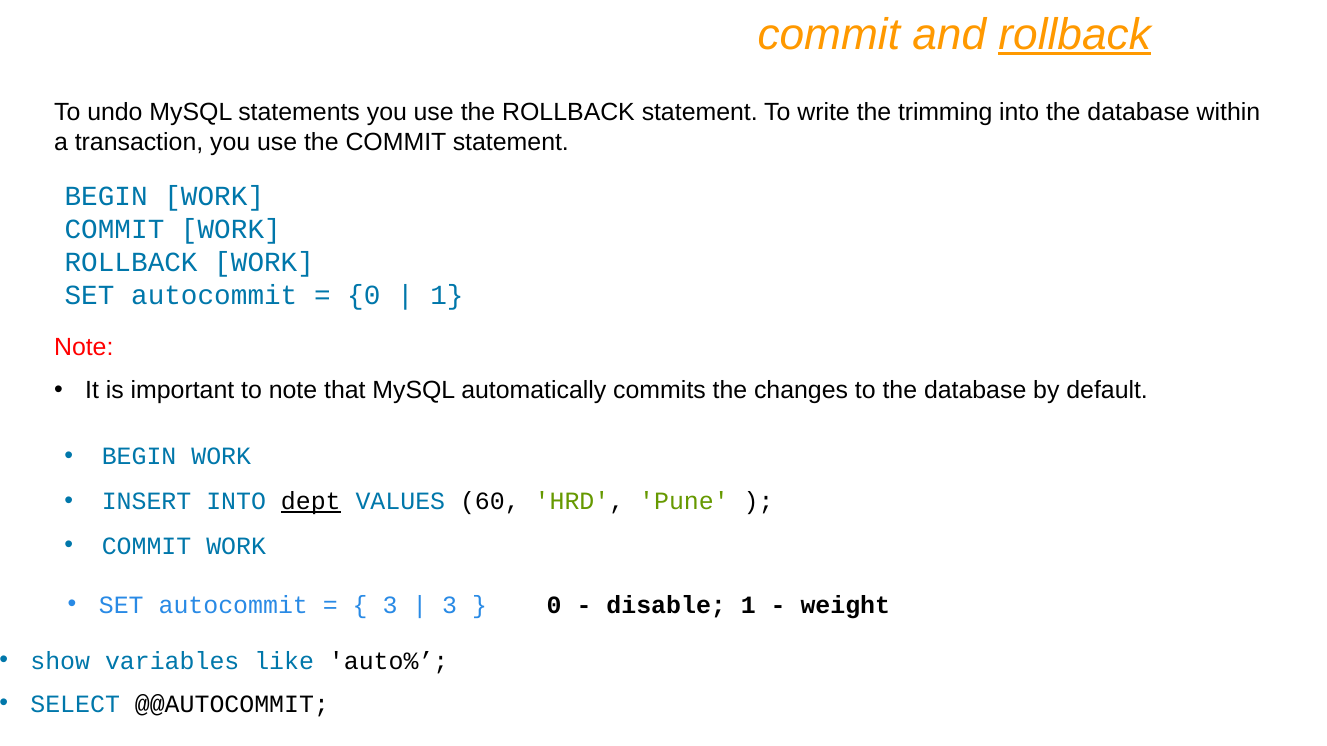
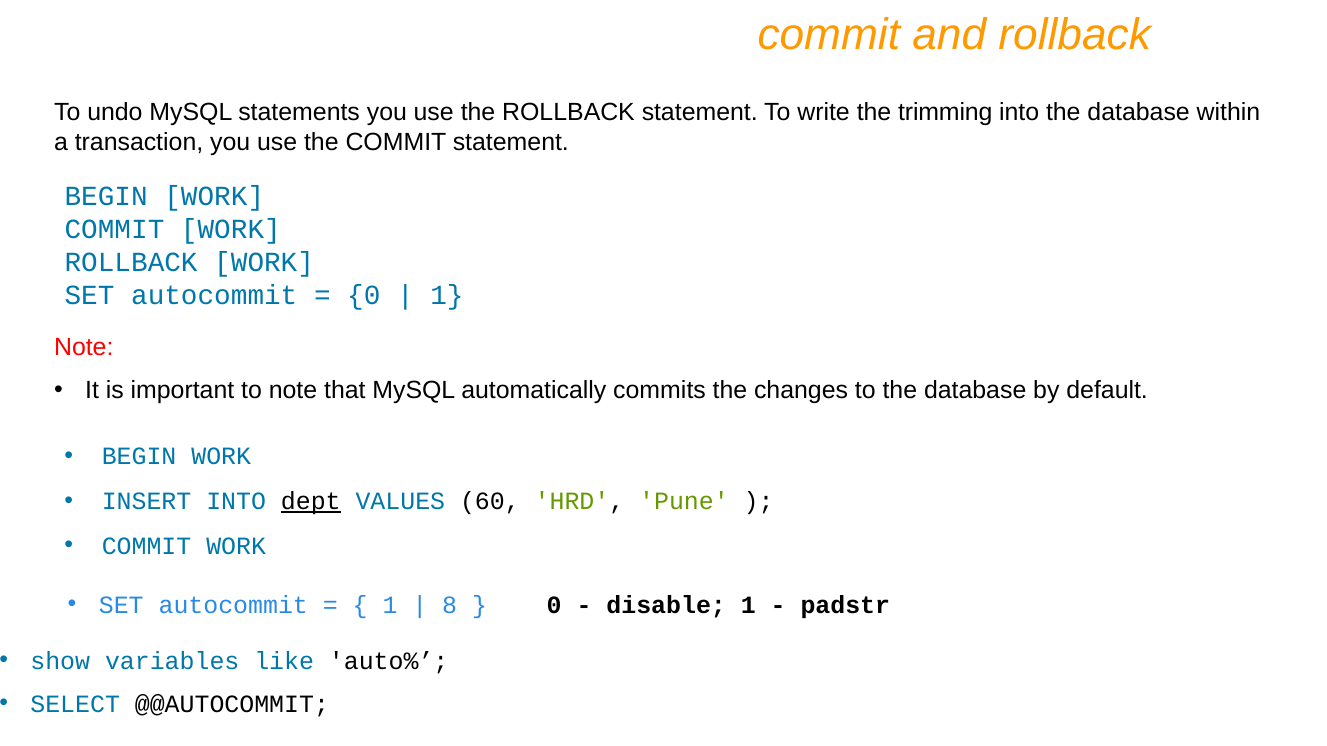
rollback at (1075, 35) underline: present -> none
3 at (390, 605): 3 -> 1
3 at (450, 605): 3 -> 8
weight: weight -> padstr
